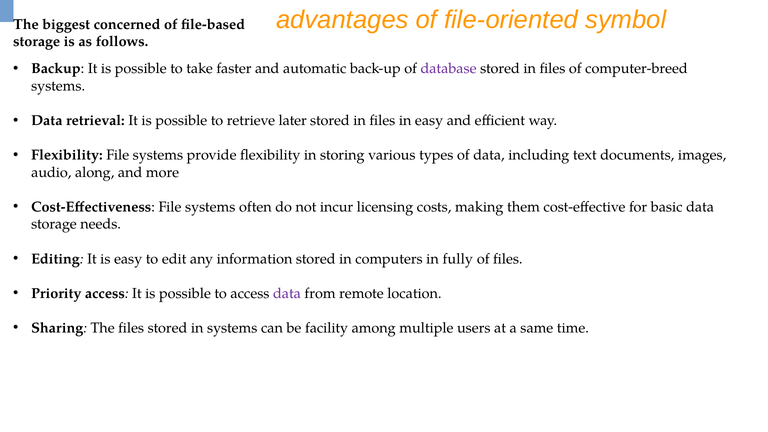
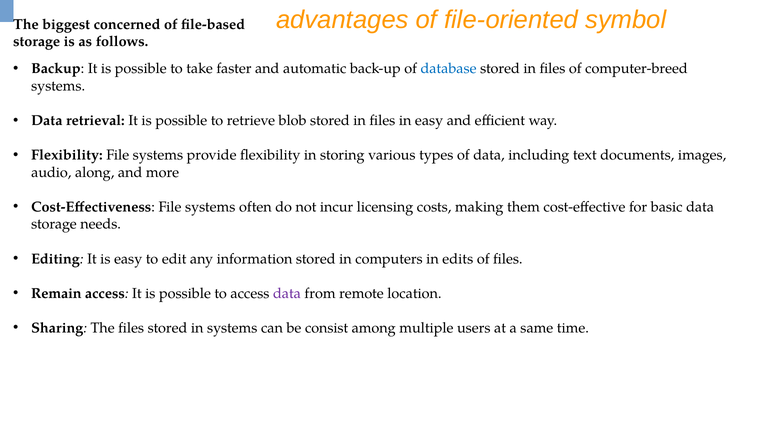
database colour: purple -> blue
later: later -> blob
fully: fully -> edits
Priority: Priority -> Remain
facility: facility -> consist
